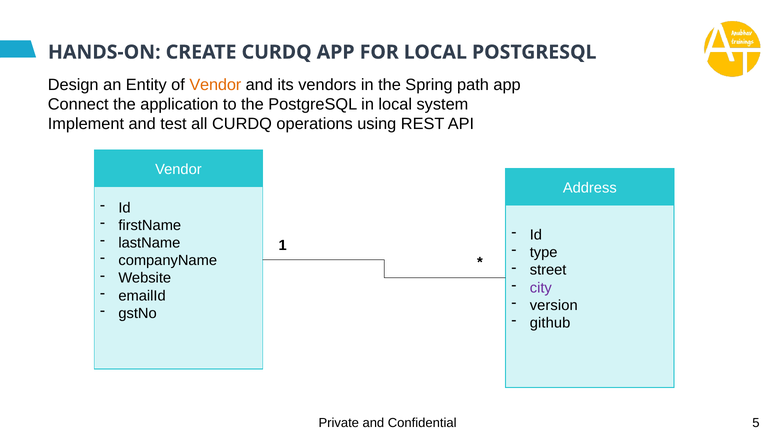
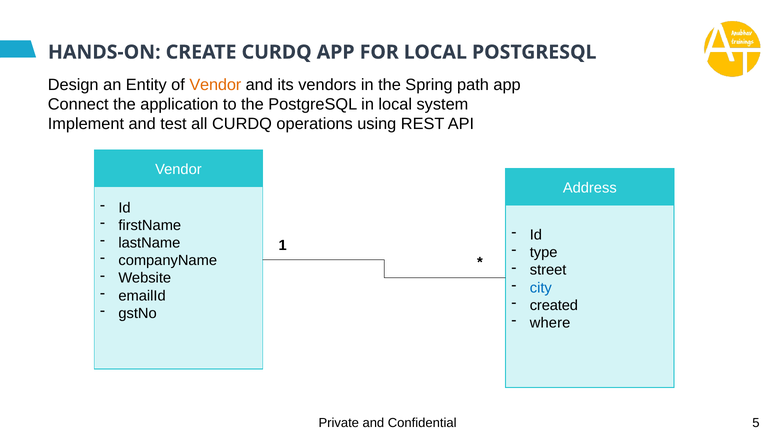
city colour: purple -> blue
version: version -> created
github: github -> where
